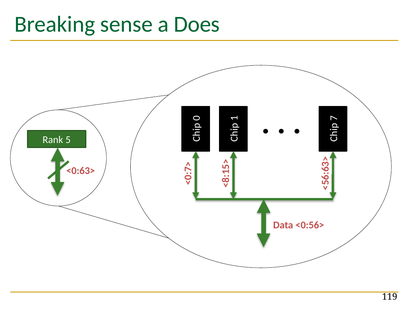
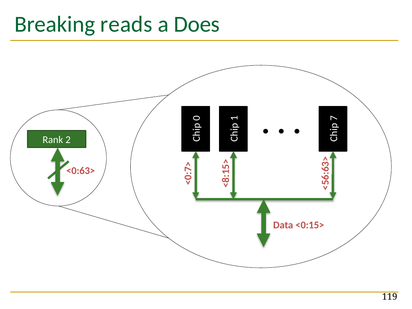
sense: sense -> reads
Rank 5: 5 -> 2
<0:56>: <0:56> -> <0:15>
